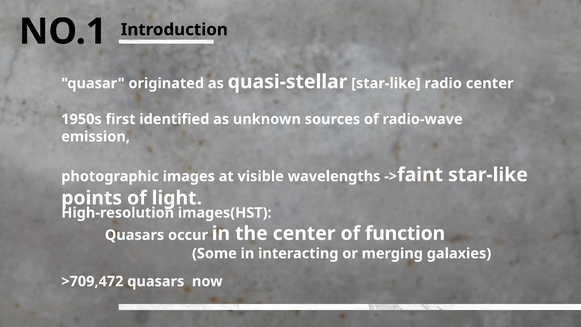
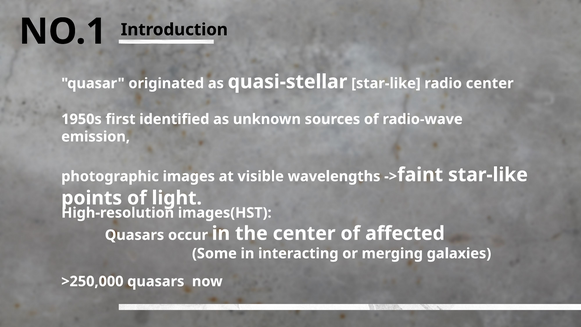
function: function -> affected
>709,472: >709,472 -> >250,000
